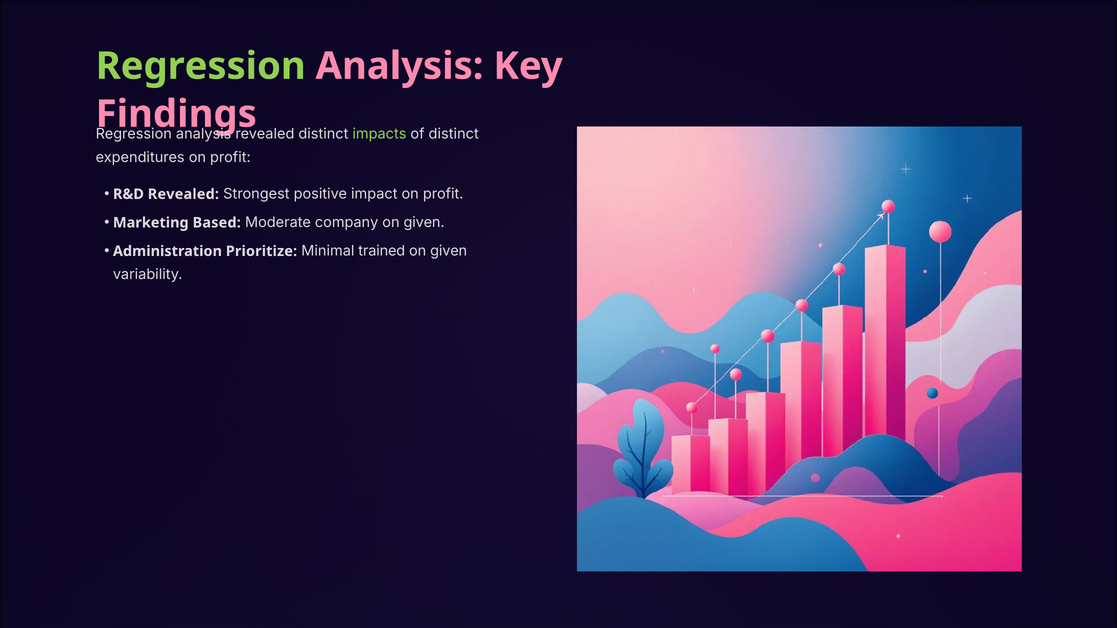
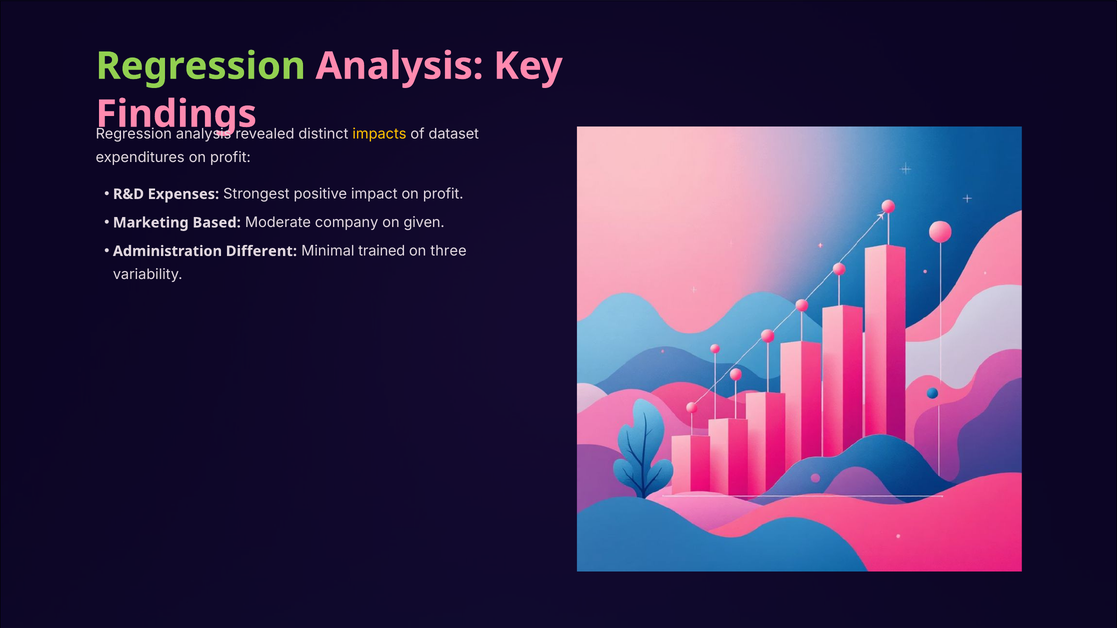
impacts colour: light green -> yellow
of distinct: distinct -> dataset
R&D Revealed: Revealed -> Expenses
Prioritize: Prioritize -> Different
given at (449, 251): given -> three
